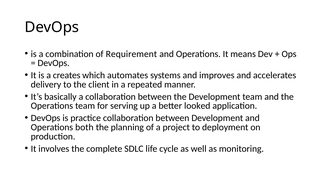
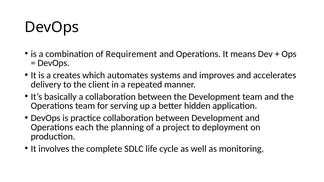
looked: looked -> hidden
both: both -> each
